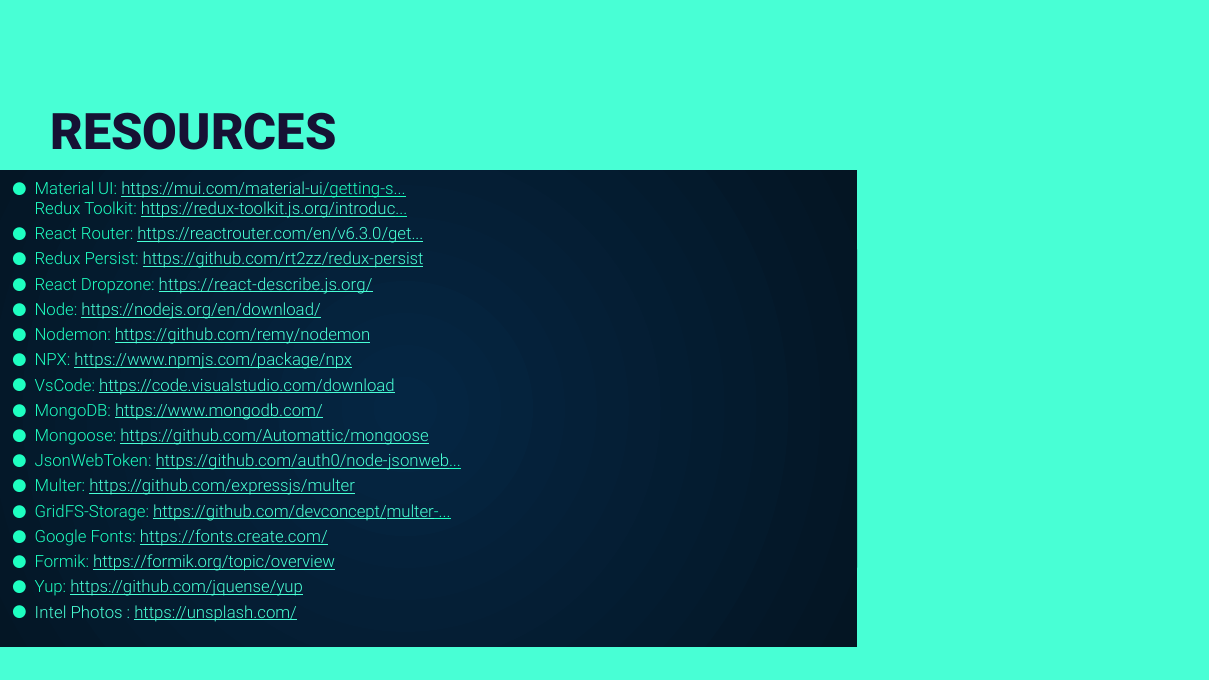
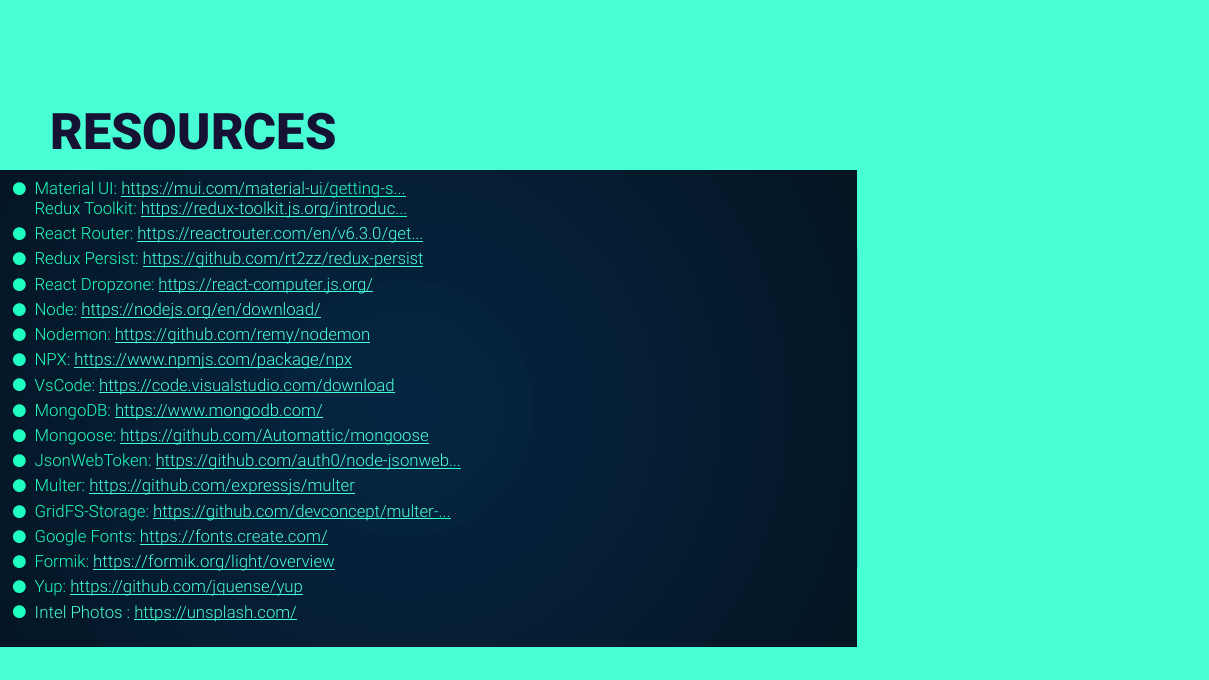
https://react-describe.js.org/: https://react-describe.js.org/ -> https://react-computer.js.org/
https://formik.org/topic/overview: https://formik.org/topic/overview -> https://formik.org/light/overview
